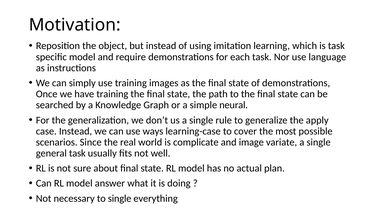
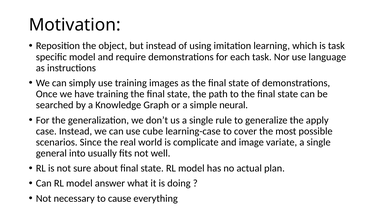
ways: ways -> cube
general task: task -> into
to single: single -> cause
